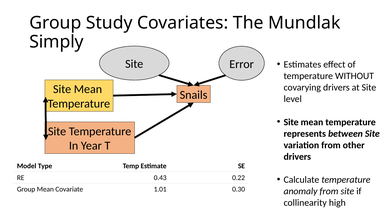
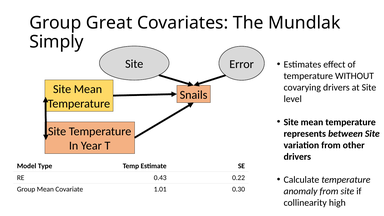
Study: Study -> Great
